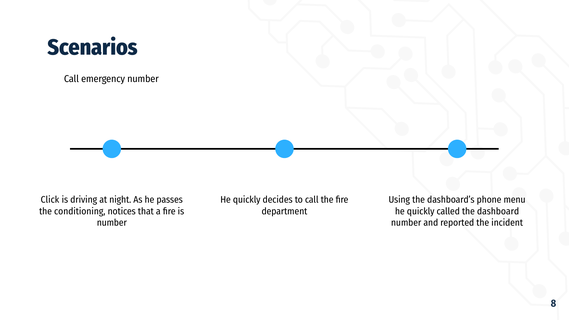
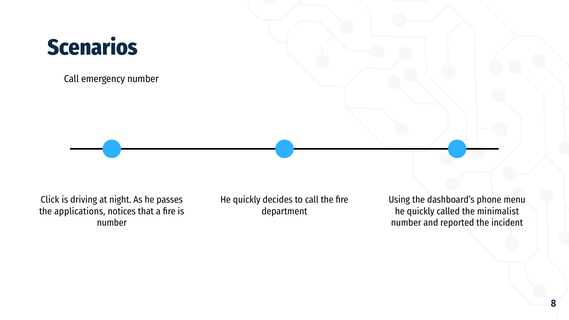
conditioning: conditioning -> applications
dashboard: dashboard -> minimalist
